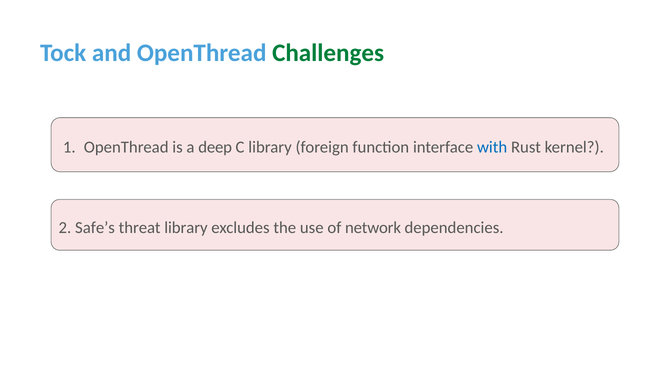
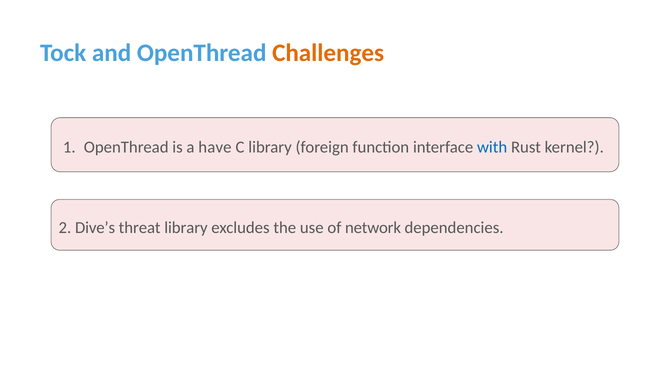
Challenges colour: green -> orange
deep: deep -> have
Safe’s: Safe’s -> Dive’s
